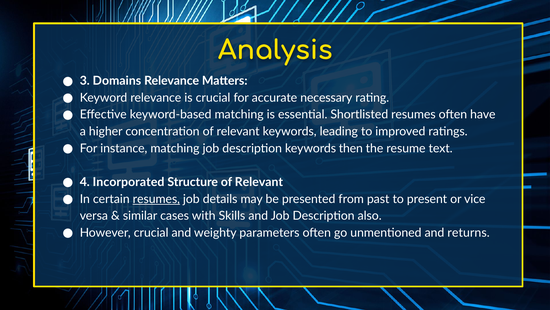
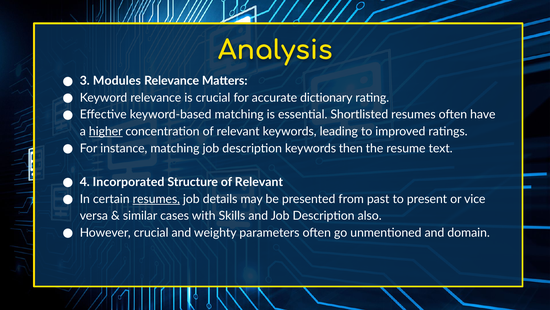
Domains: Domains -> Modules
necessary: necessary -> dictionary
higher underline: none -> present
returns: returns -> domain
